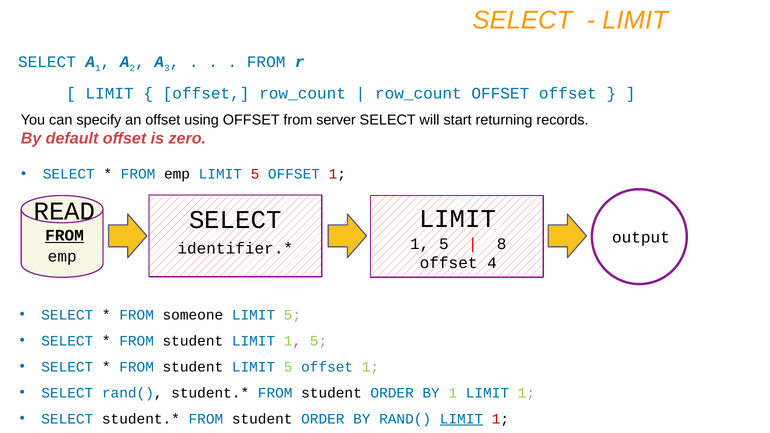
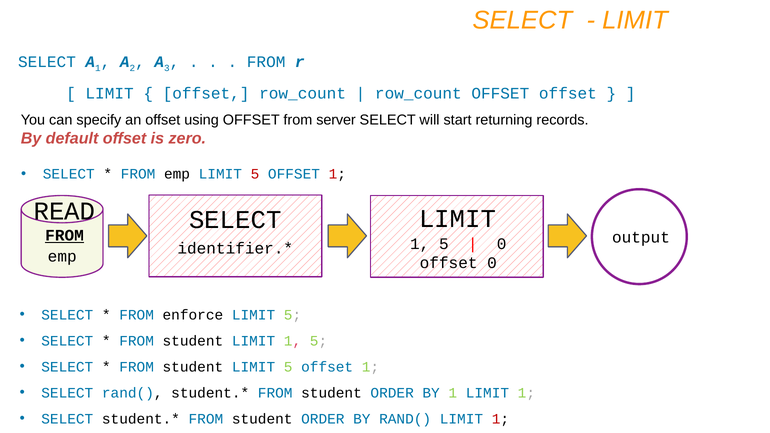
8 at (502, 244): 8 -> 0
offset 4: 4 -> 0
someone: someone -> enforce
LIMIT at (461, 419) underline: present -> none
